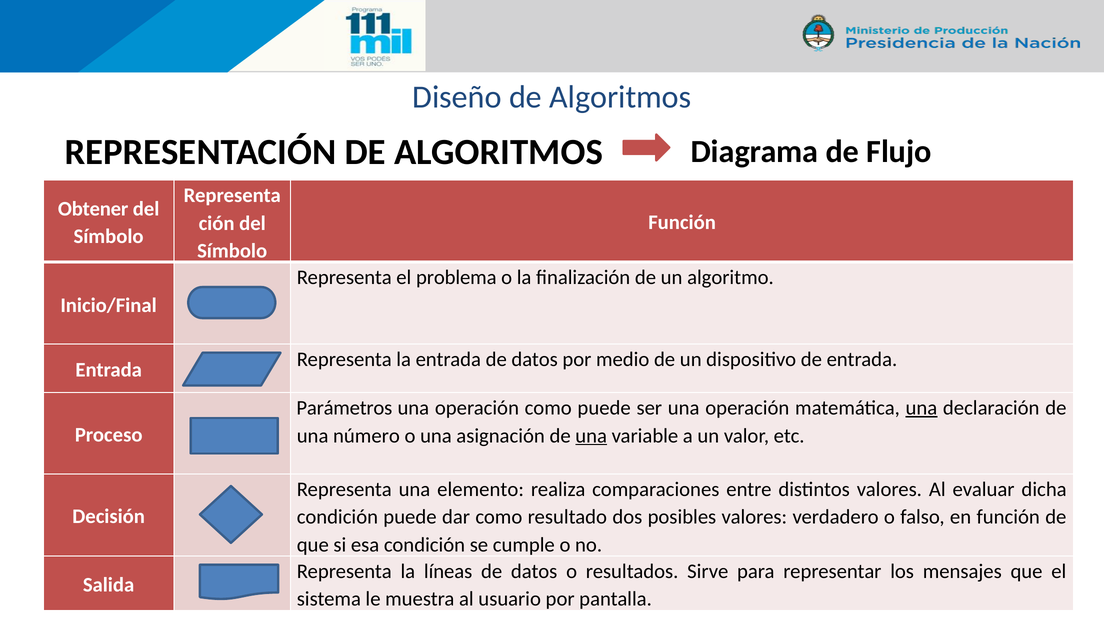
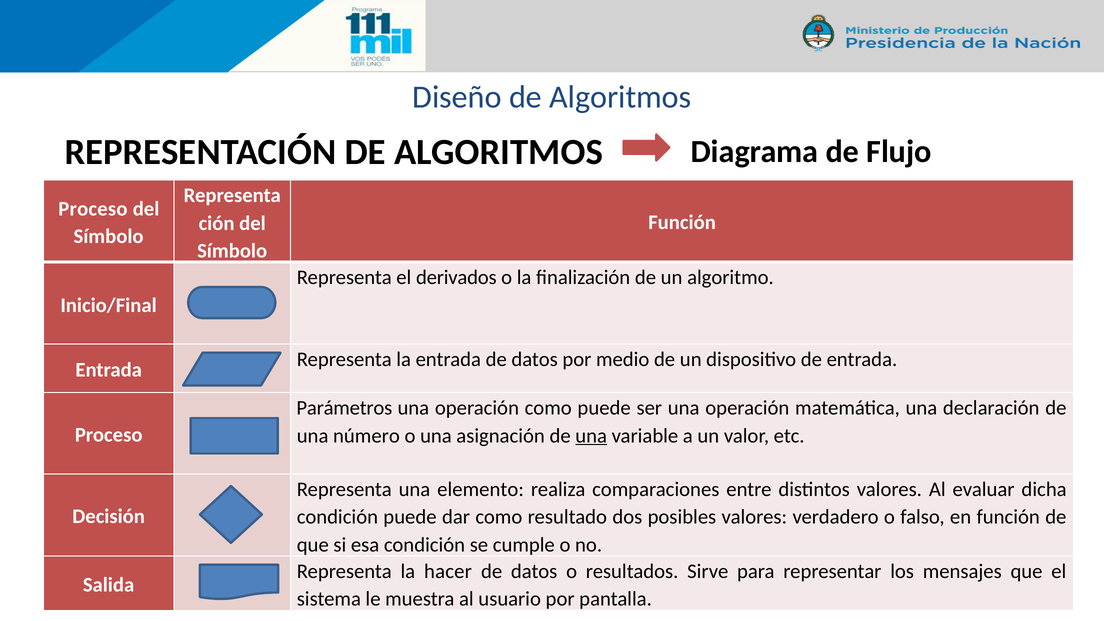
Obtener at (93, 209): Obtener -> Proceso
problema: problema -> derivados
una at (921, 408) underline: present -> none
líneas: líneas -> hacer
